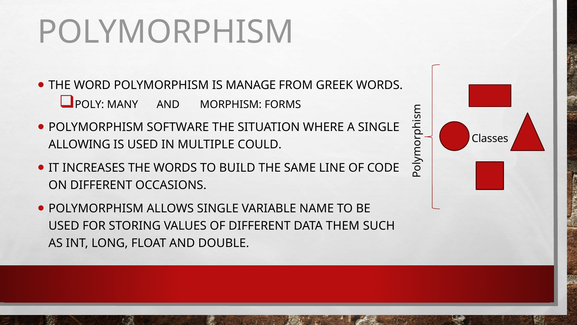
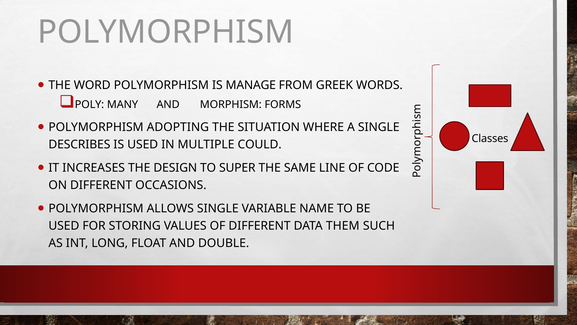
SOFTWARE: SOFTWARE -> ADOPTING
ALLOWING: ALLOWING -> DESCRIBES
THE WORDS: WORDS -> DESIGN
BUILD: BUILD -> SUPER
